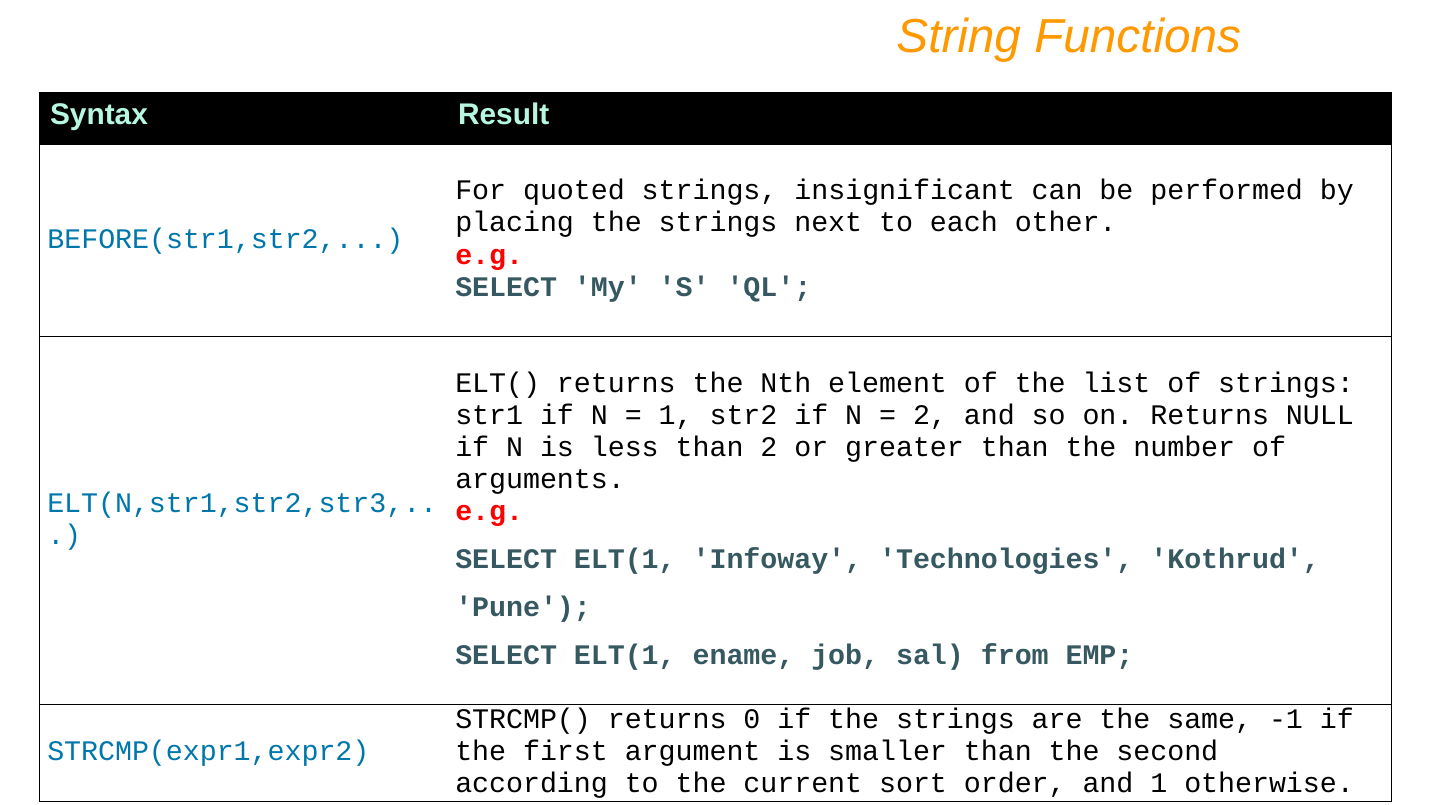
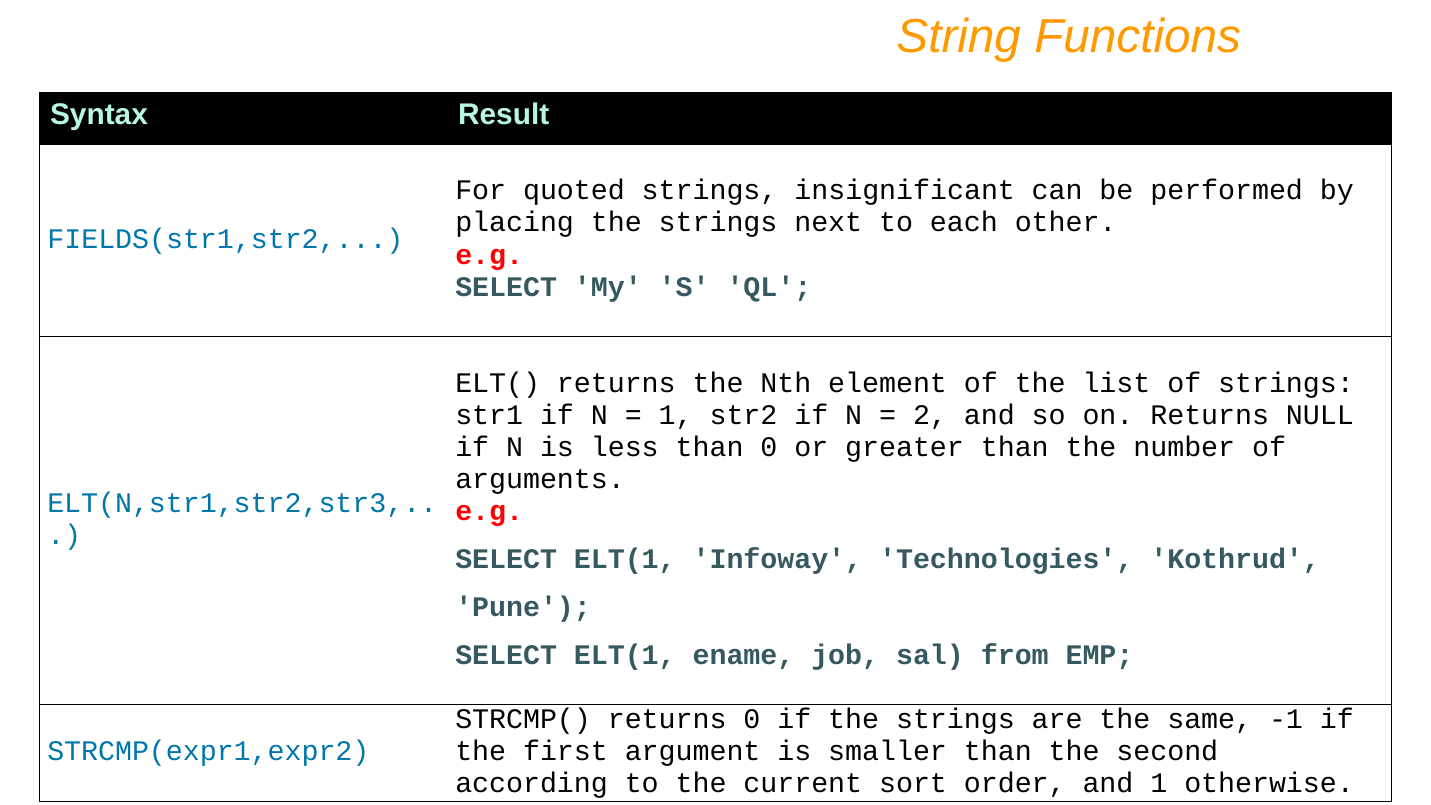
BEFORE(str1,str2: BEFORE(str1,str2 -> FIELDS(str1,str2
than 2: 2 -> 0
